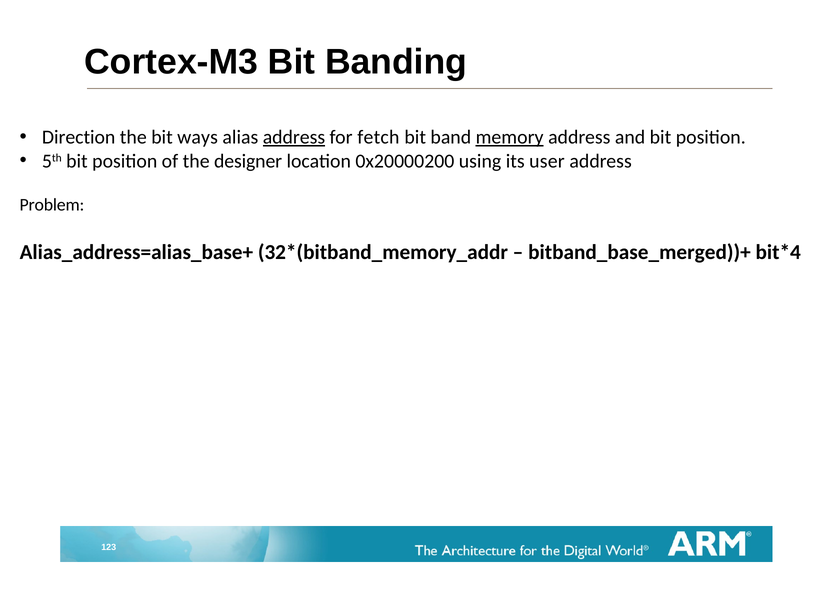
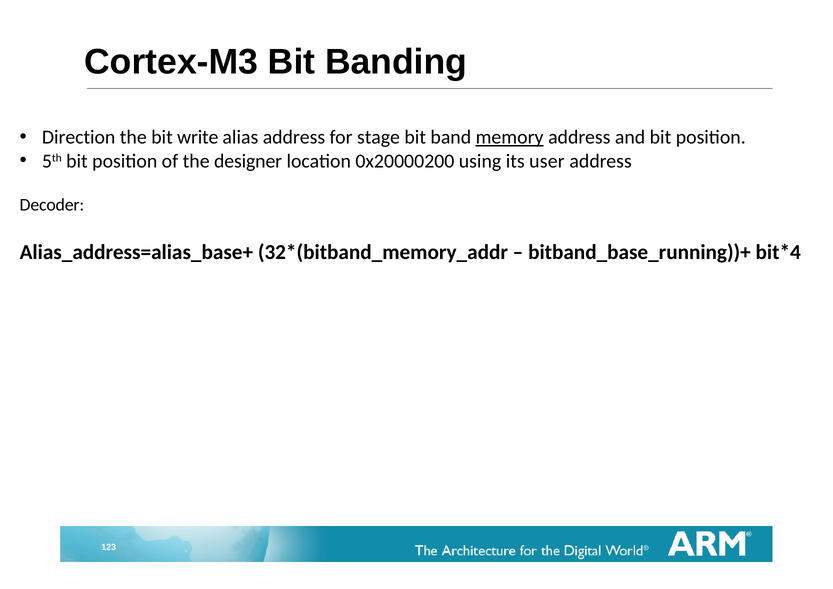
ways: ways -> write
address at (294, 137) underline: present -> none
fetch: fetch -> stage
Problem: Problem -> Decoder
bitband_base_merged))+: bitband_base_merged))+ -> bitband_base_running))+
